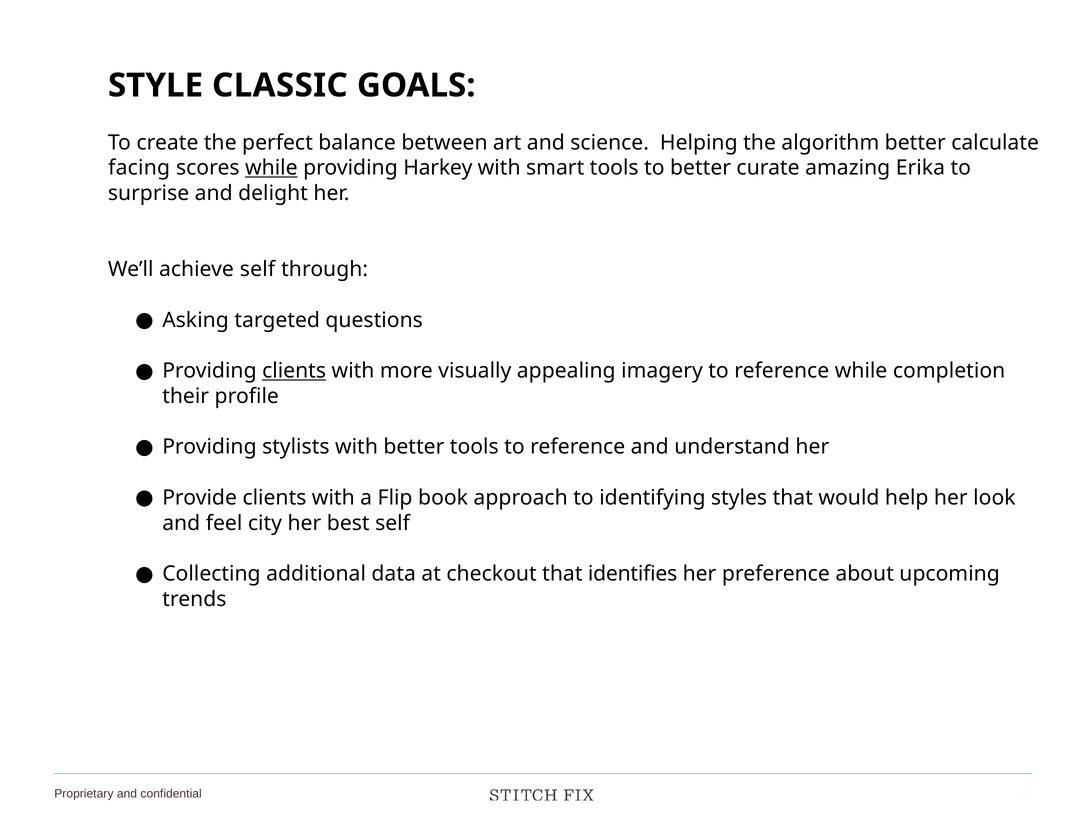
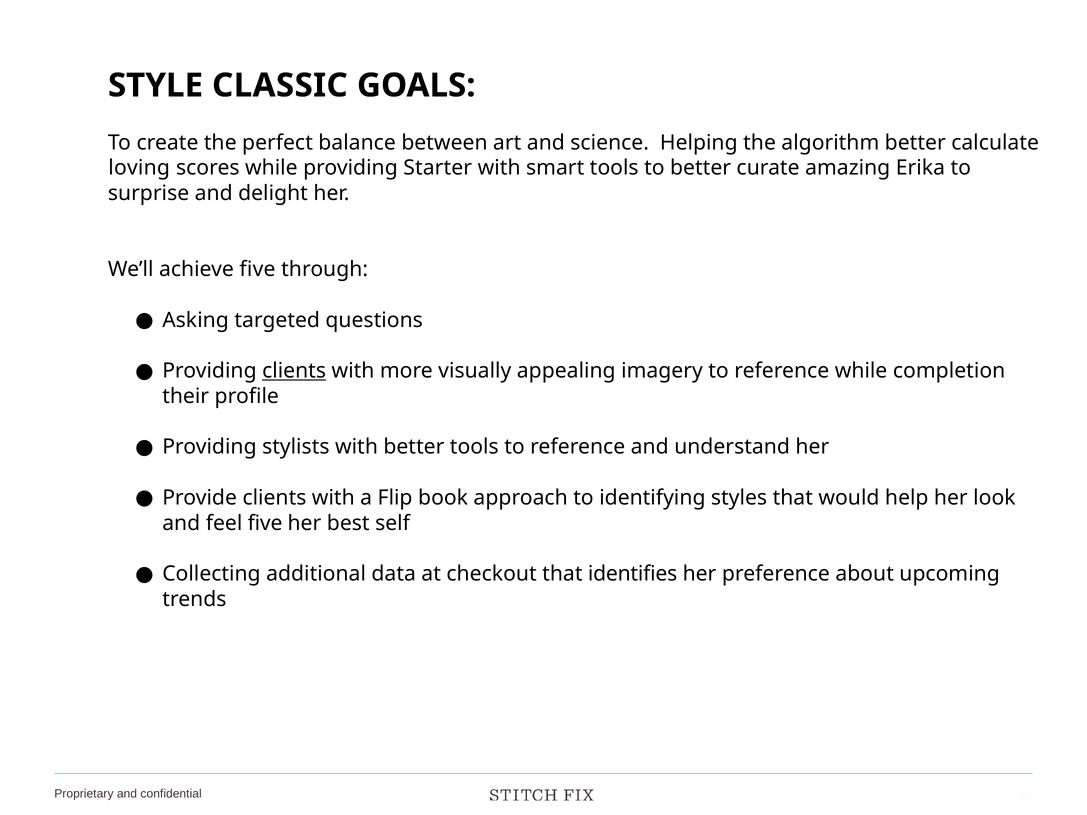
facing: facing -> loving
while at (271, 168) underline: present -> none
Harkey: Harkey -> Starter
achieve self: self -> five
feel city: city -> five
